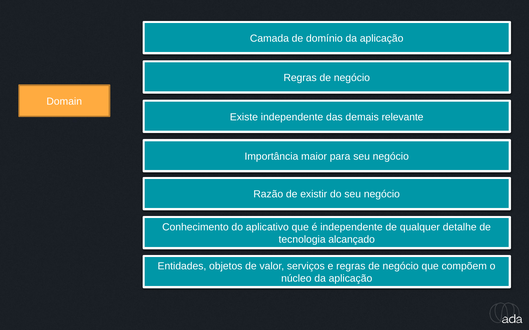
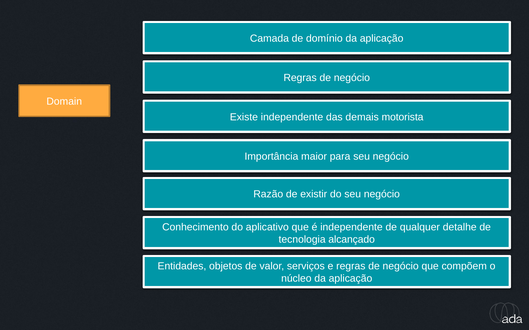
relevante: relevante -> motorista
